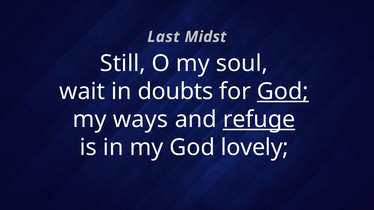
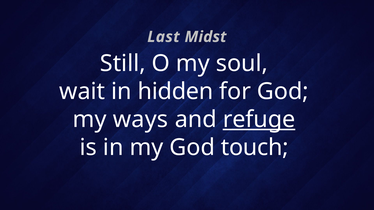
doubts: doubts -> hidden
God at (283, 92) underline: present -> none
lovely: lovely -> touch
